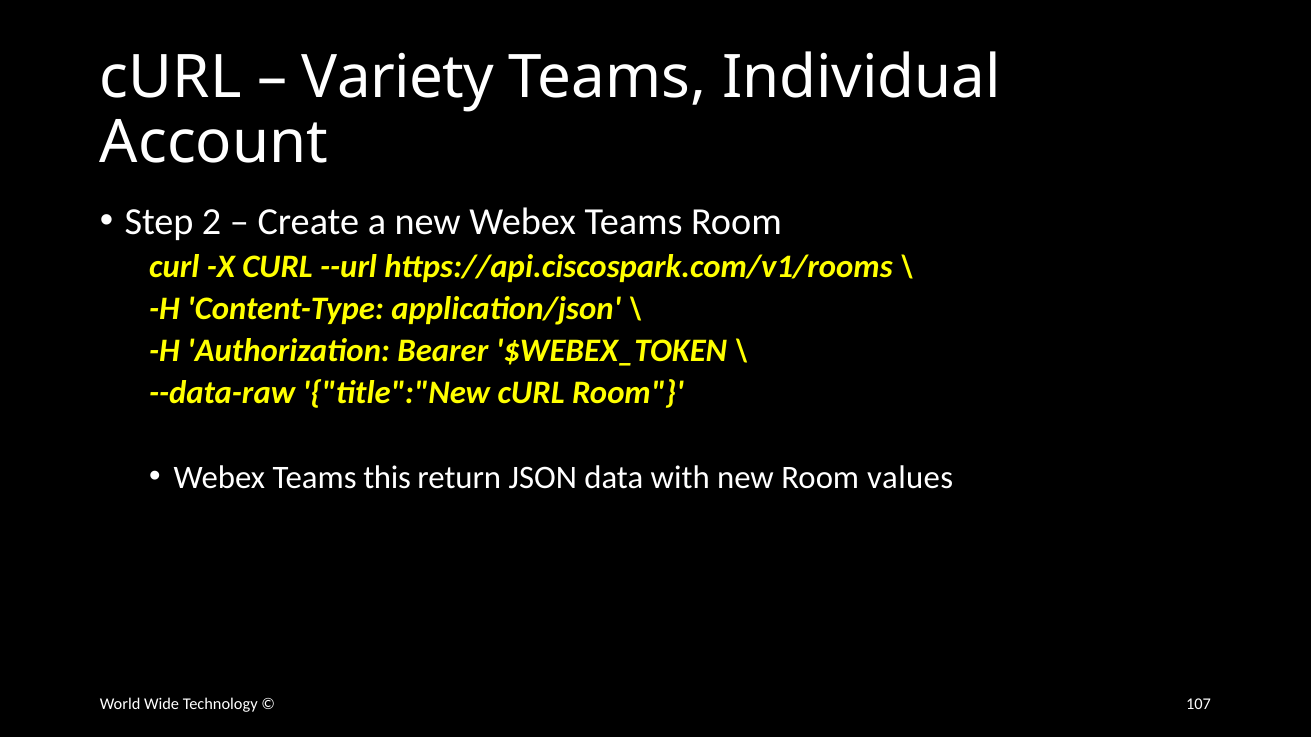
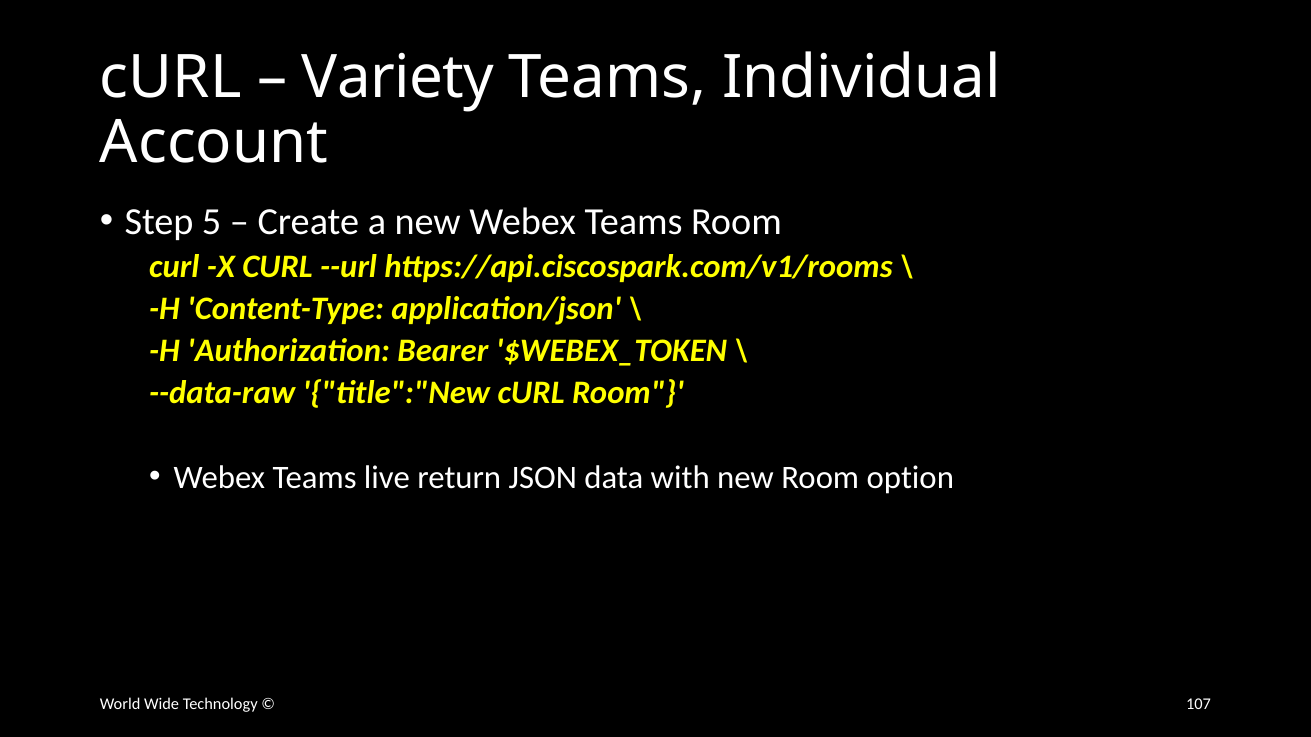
2: 2 -> 5
this: this -> live
values: values -> option
